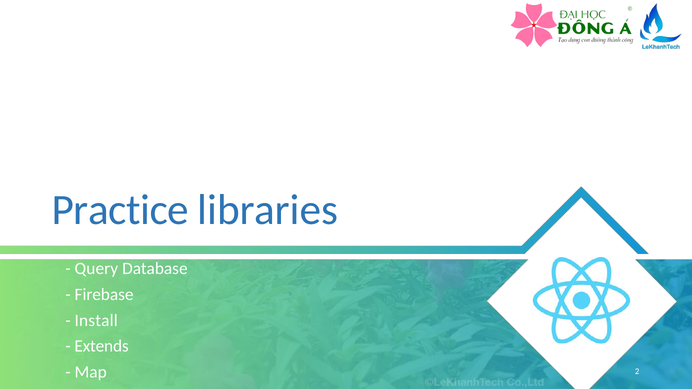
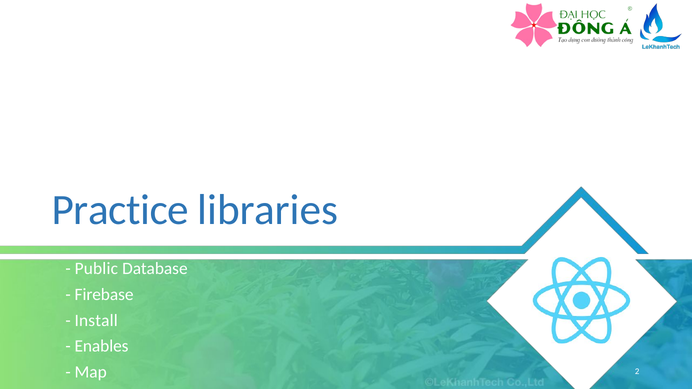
Query: Query -> Public
Extends: Extends -> Enables
